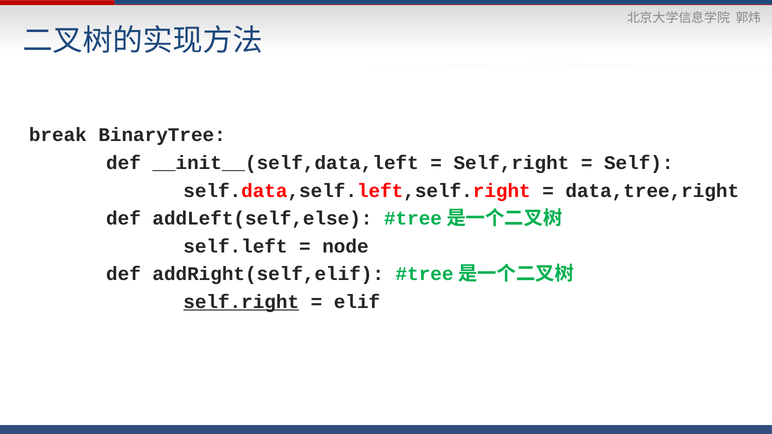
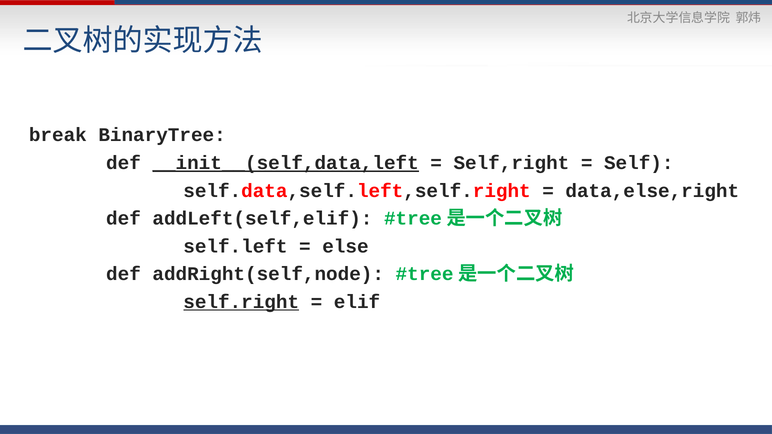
__init__(self,data,left underline: none -> present
data,tree,right: data,tree,right -> data,else,right
addLeft(self,else: addLeft(self,else -> addLeft(self,elif
node: node -> else
addRight(self,elif: addRight(self,elif -> addRight(self,node
